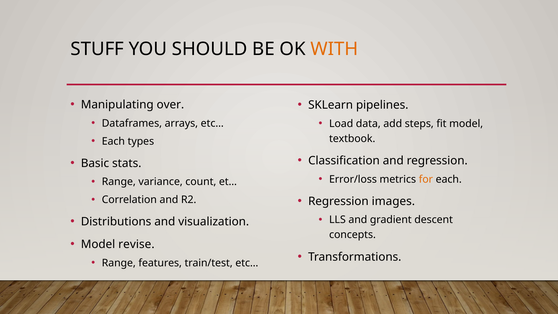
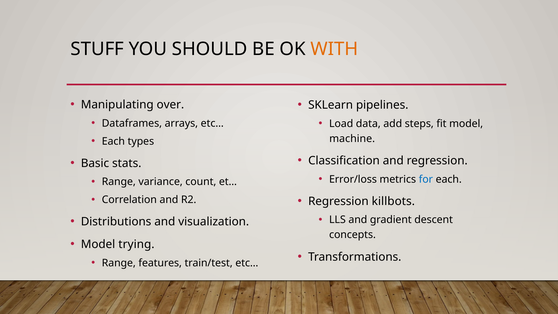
textbook: textbook -> machine
for colour: orange -> blue
images: images -> killbots
revise: revise -> trying
